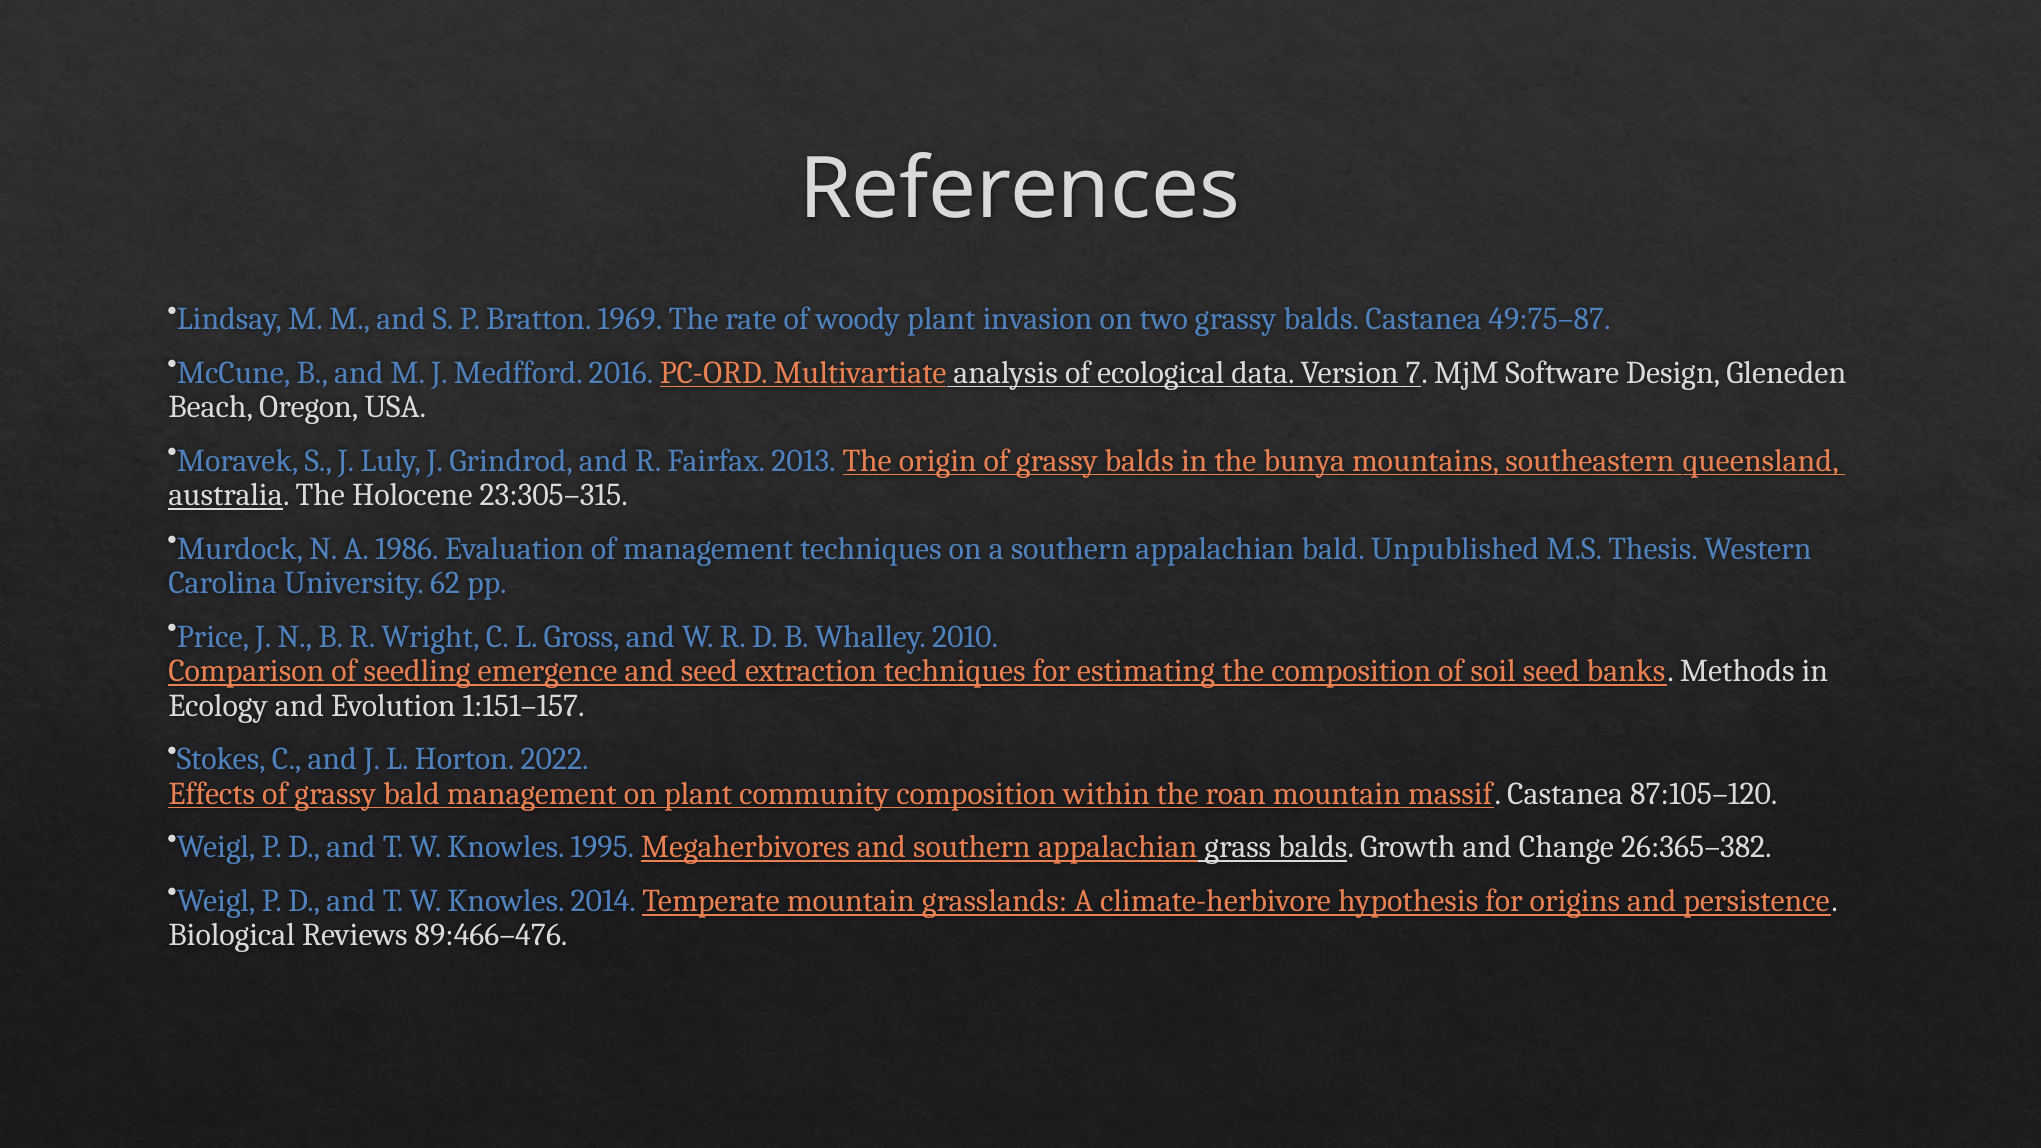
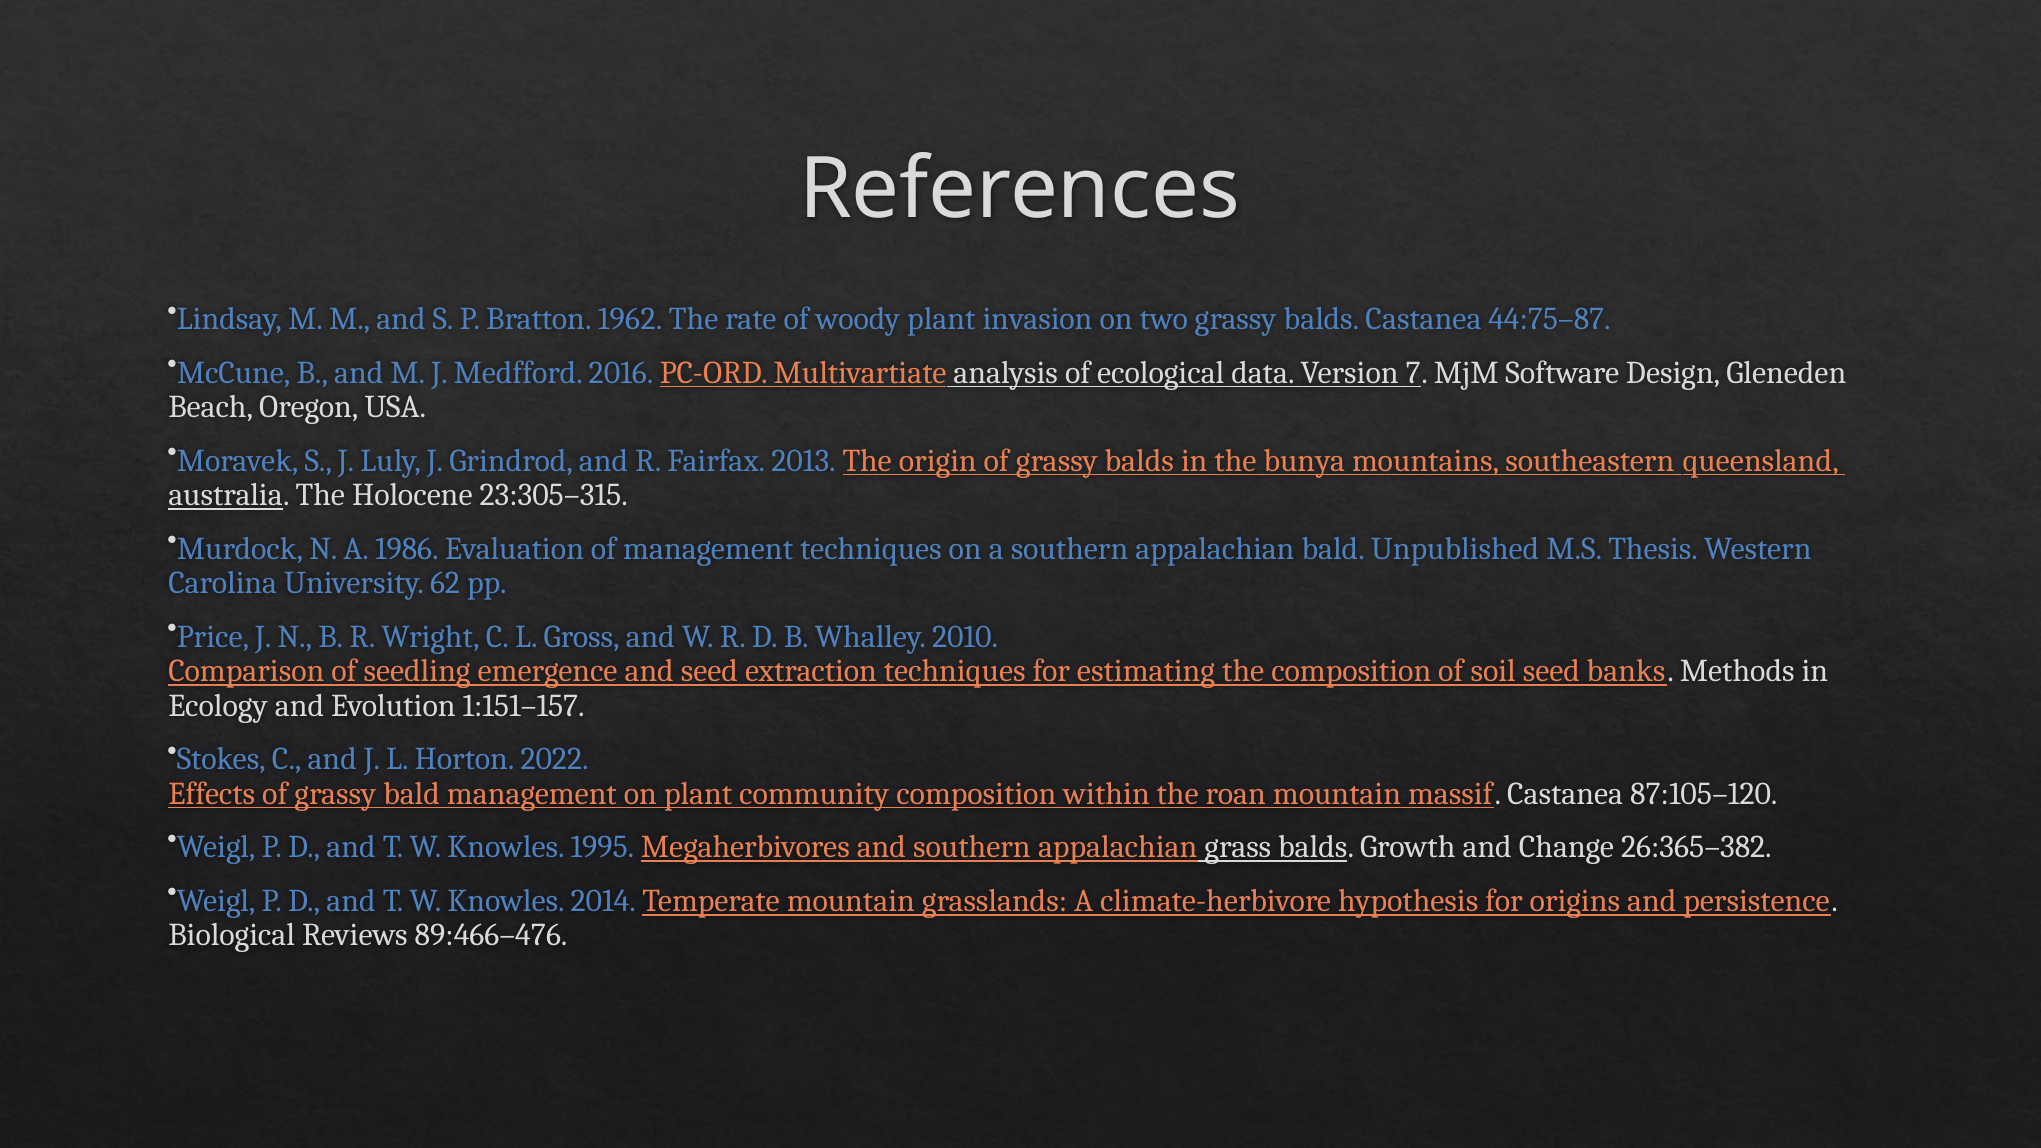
1969: 1969 -> 1962
49:75–87: 49:75–87 -> 44:75–87
